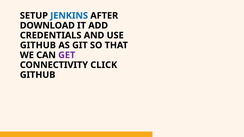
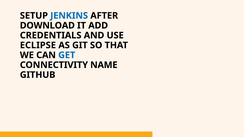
GITHUB at (38, 45): GITHUB -> ECLIPSE
GET colour: purple -> blue
CLICK: CLICK -> NAME
